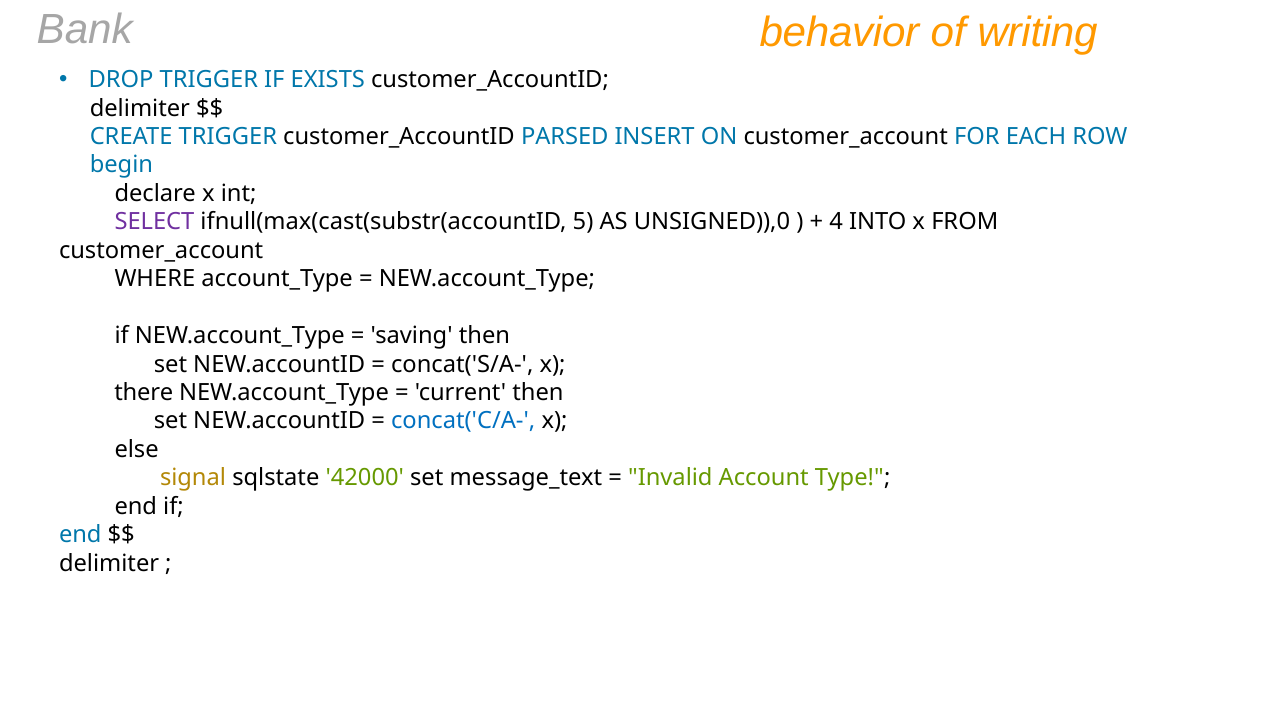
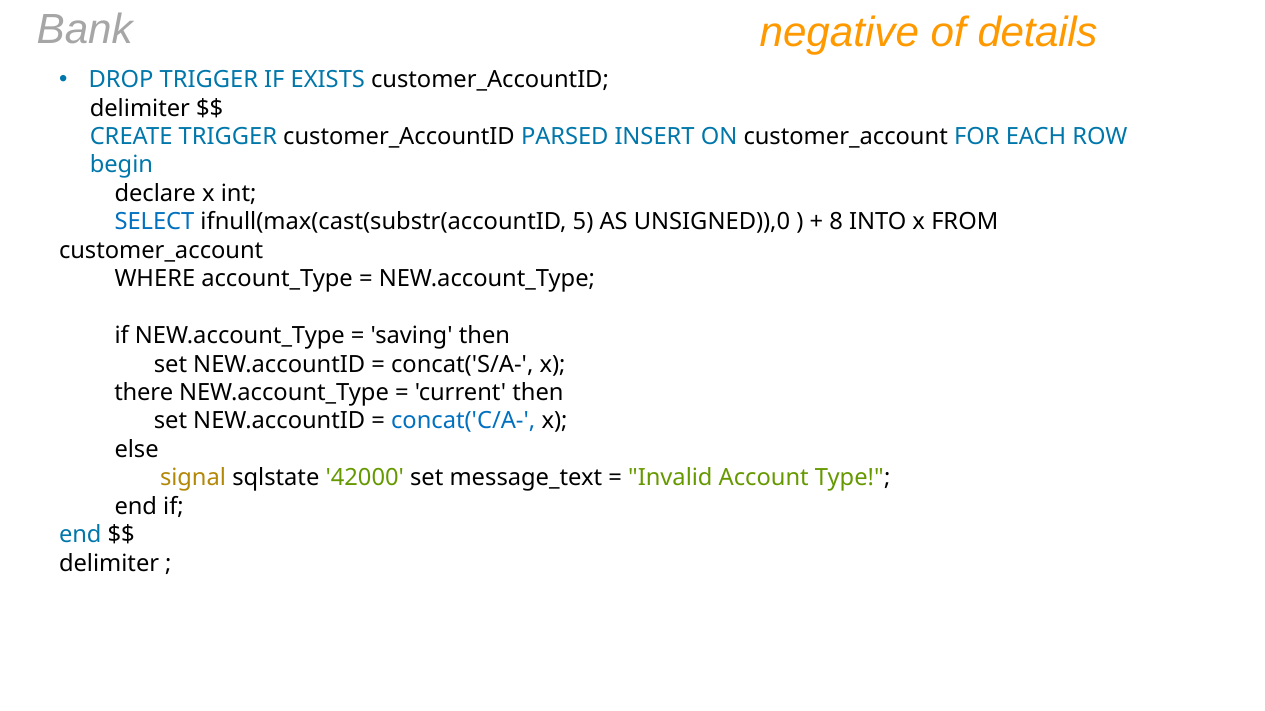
behavior: behavior -> negative
writing: writing -> details
SELECT colour: purple -> blue
4: 4 -> 8
